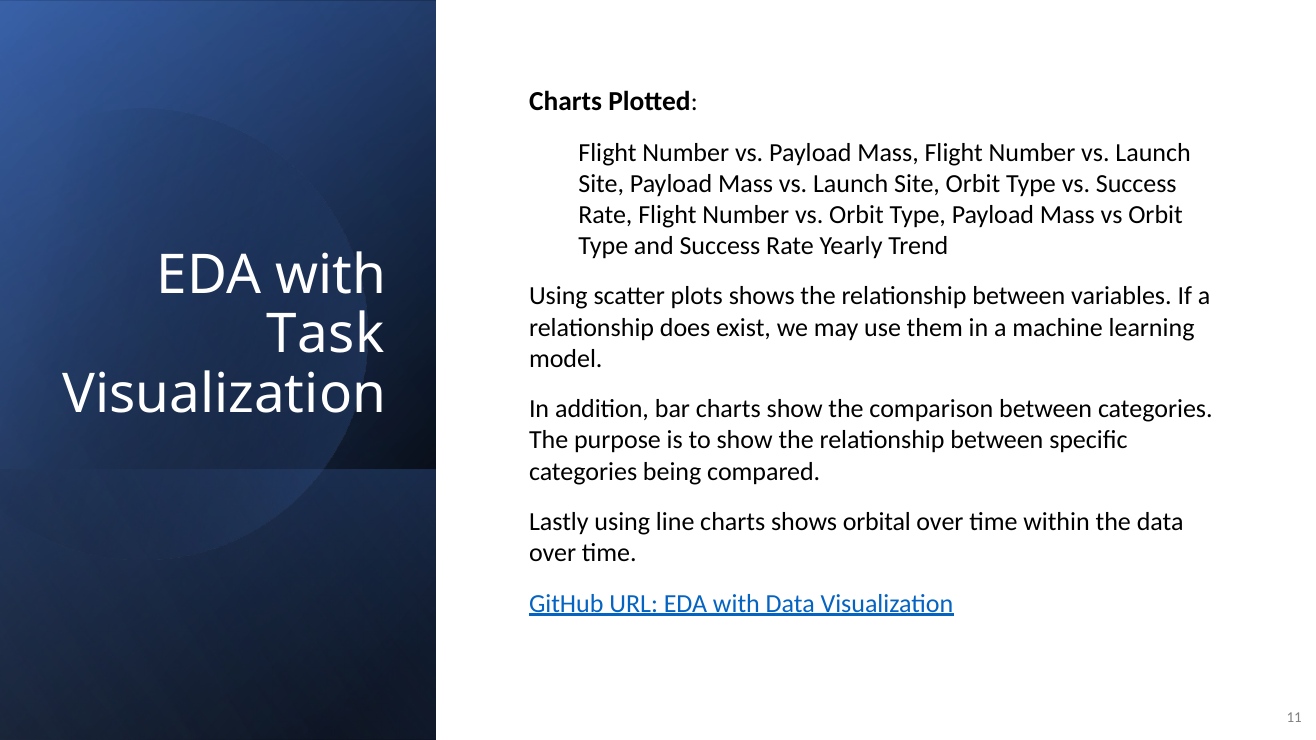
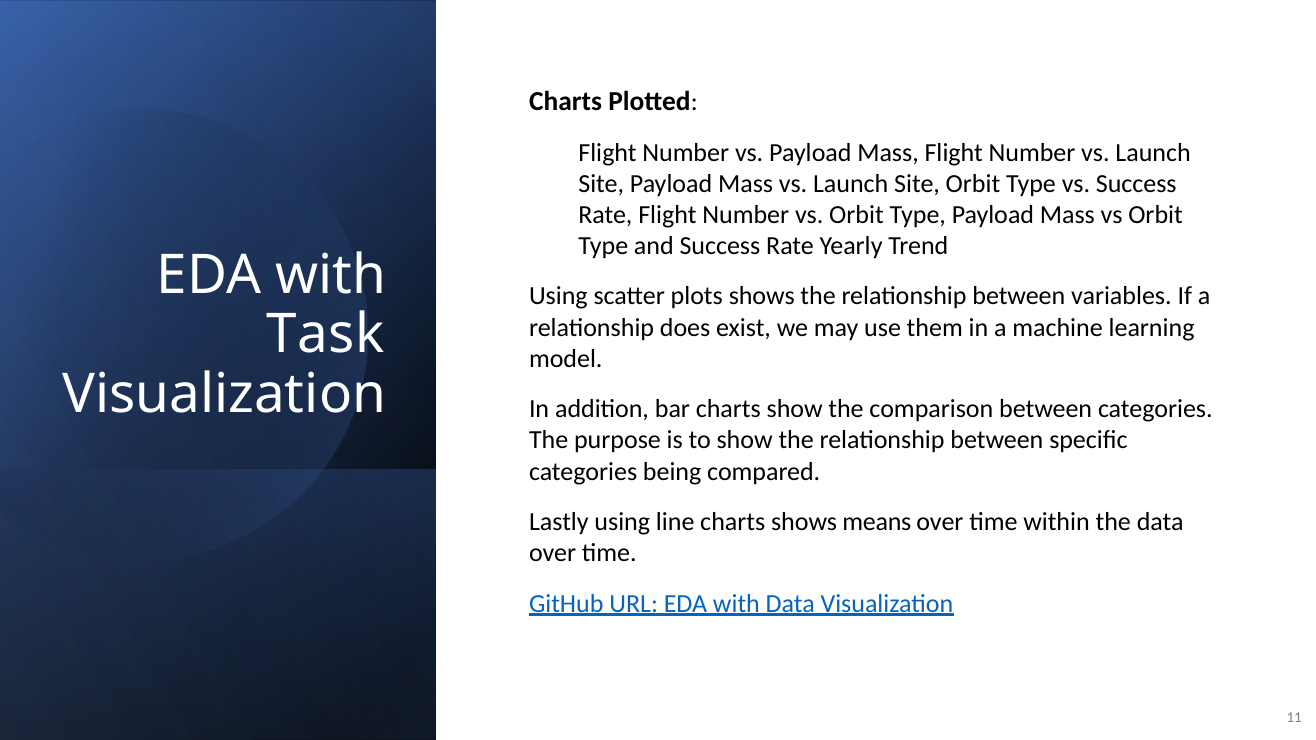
orbital: orbital -> means
